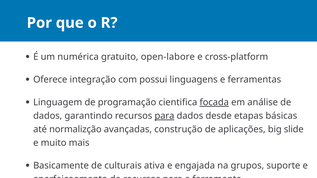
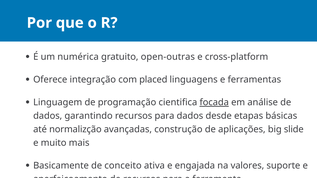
open-labore: open-labore -> open-outras
possui: possui -> placed
para at (164, 116) underline: present -> none
culturais: culturais -> conceito
grupos: grupos -> valores
